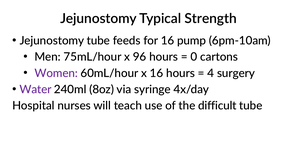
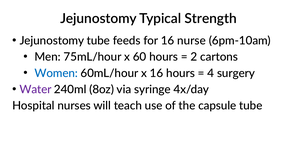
pump: pump -> nurse
96: 96 -> 60
0: 0 -> 2
Women colour: purple -> blue
difficult: difficult -> capsule
